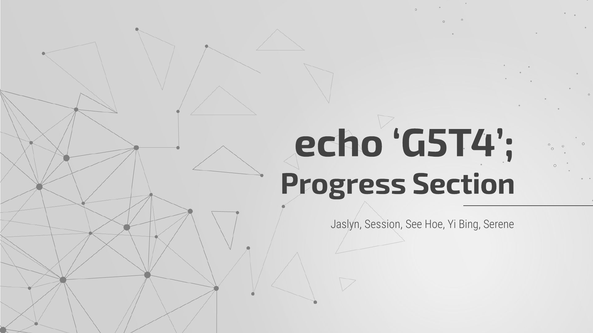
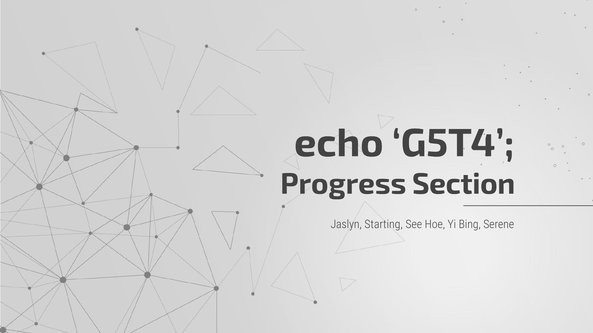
Session: Session -> Starting
